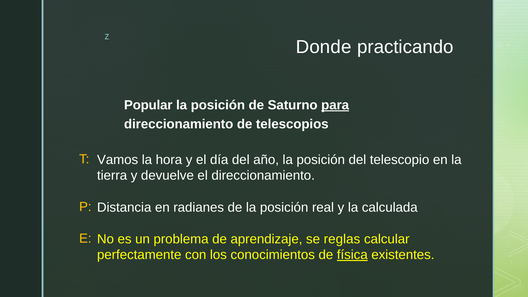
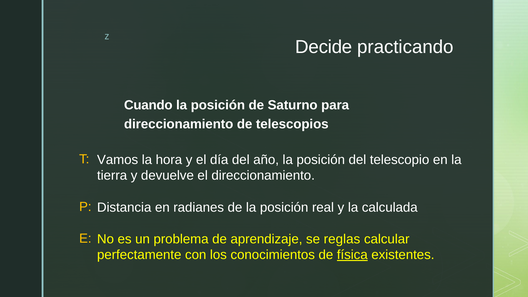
Donde: Donde -> Decide
Popular: Popular -> Cuando
para underline: present -> none
